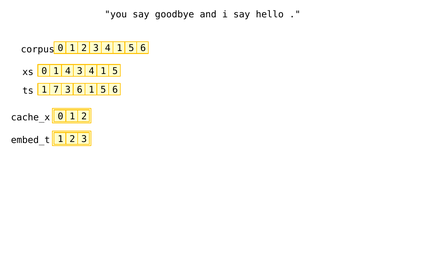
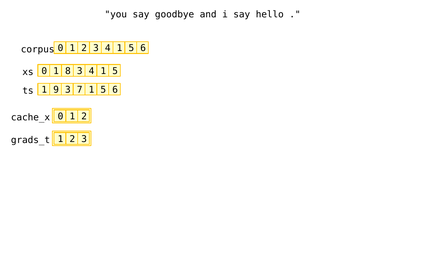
1 4: 4 -> 8
7: 7 -> 9
3 6: 6 -> 7
embed_t: embed_t -> grads_t
